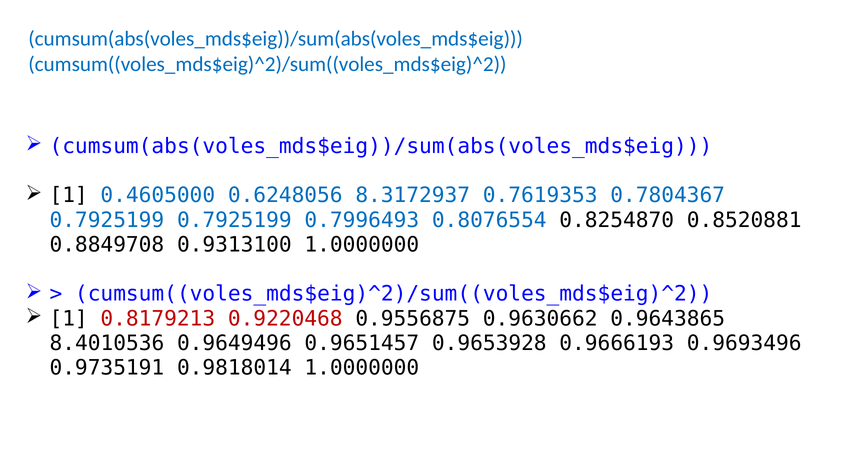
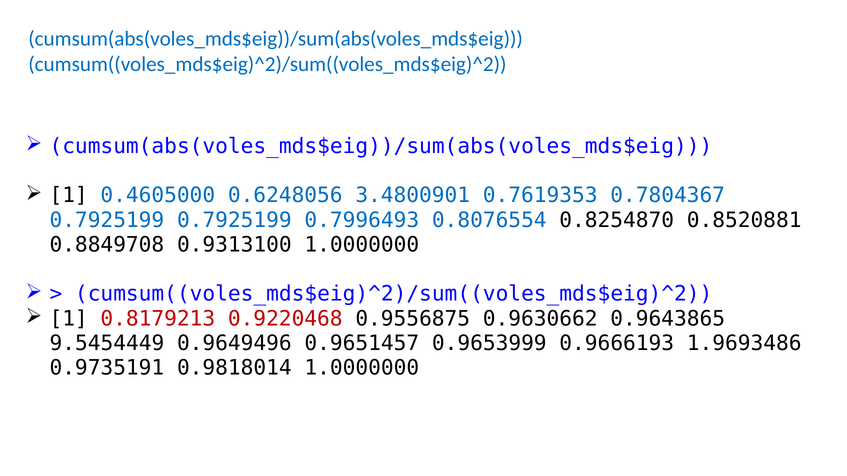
8.3172937: 8.3172937 -> 3.4800901
8.4010536: 8.4010536 -> 9.5454449
0.9653928: 0.9653928 -> 0.9653999
0.9693496: 0.9693496 -> 1.9693486
